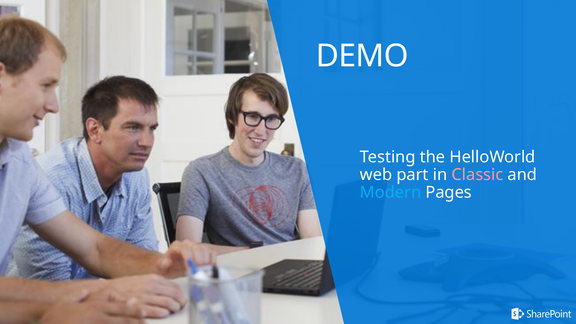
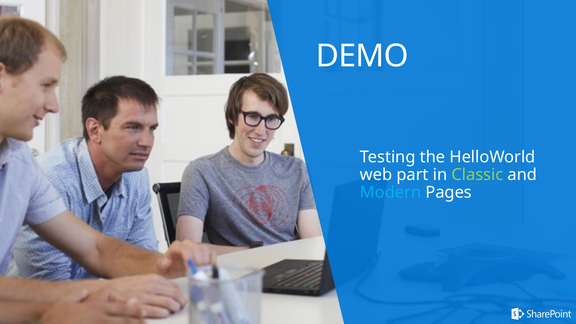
Classic colour: pink -> light green
